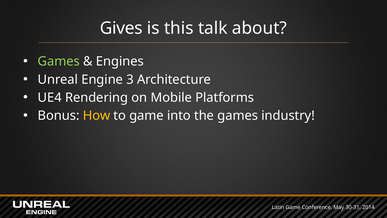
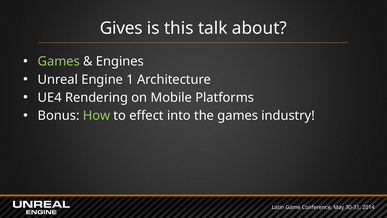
3: 3 -> 1
How colour: yellow -> light green
to game: game -> effect
